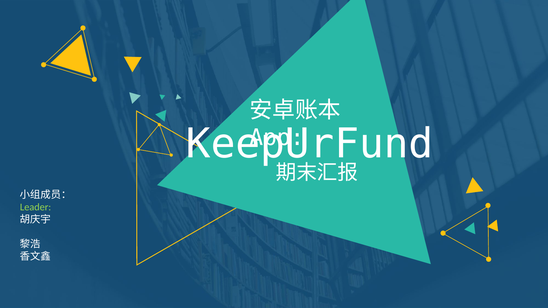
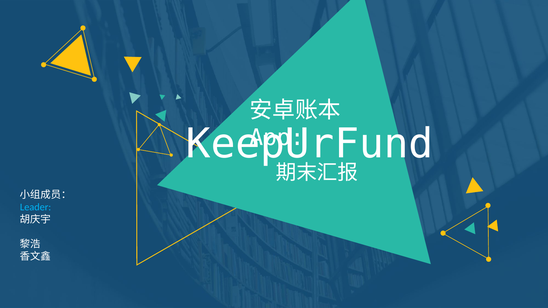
Leader colour: light green -> light blue
